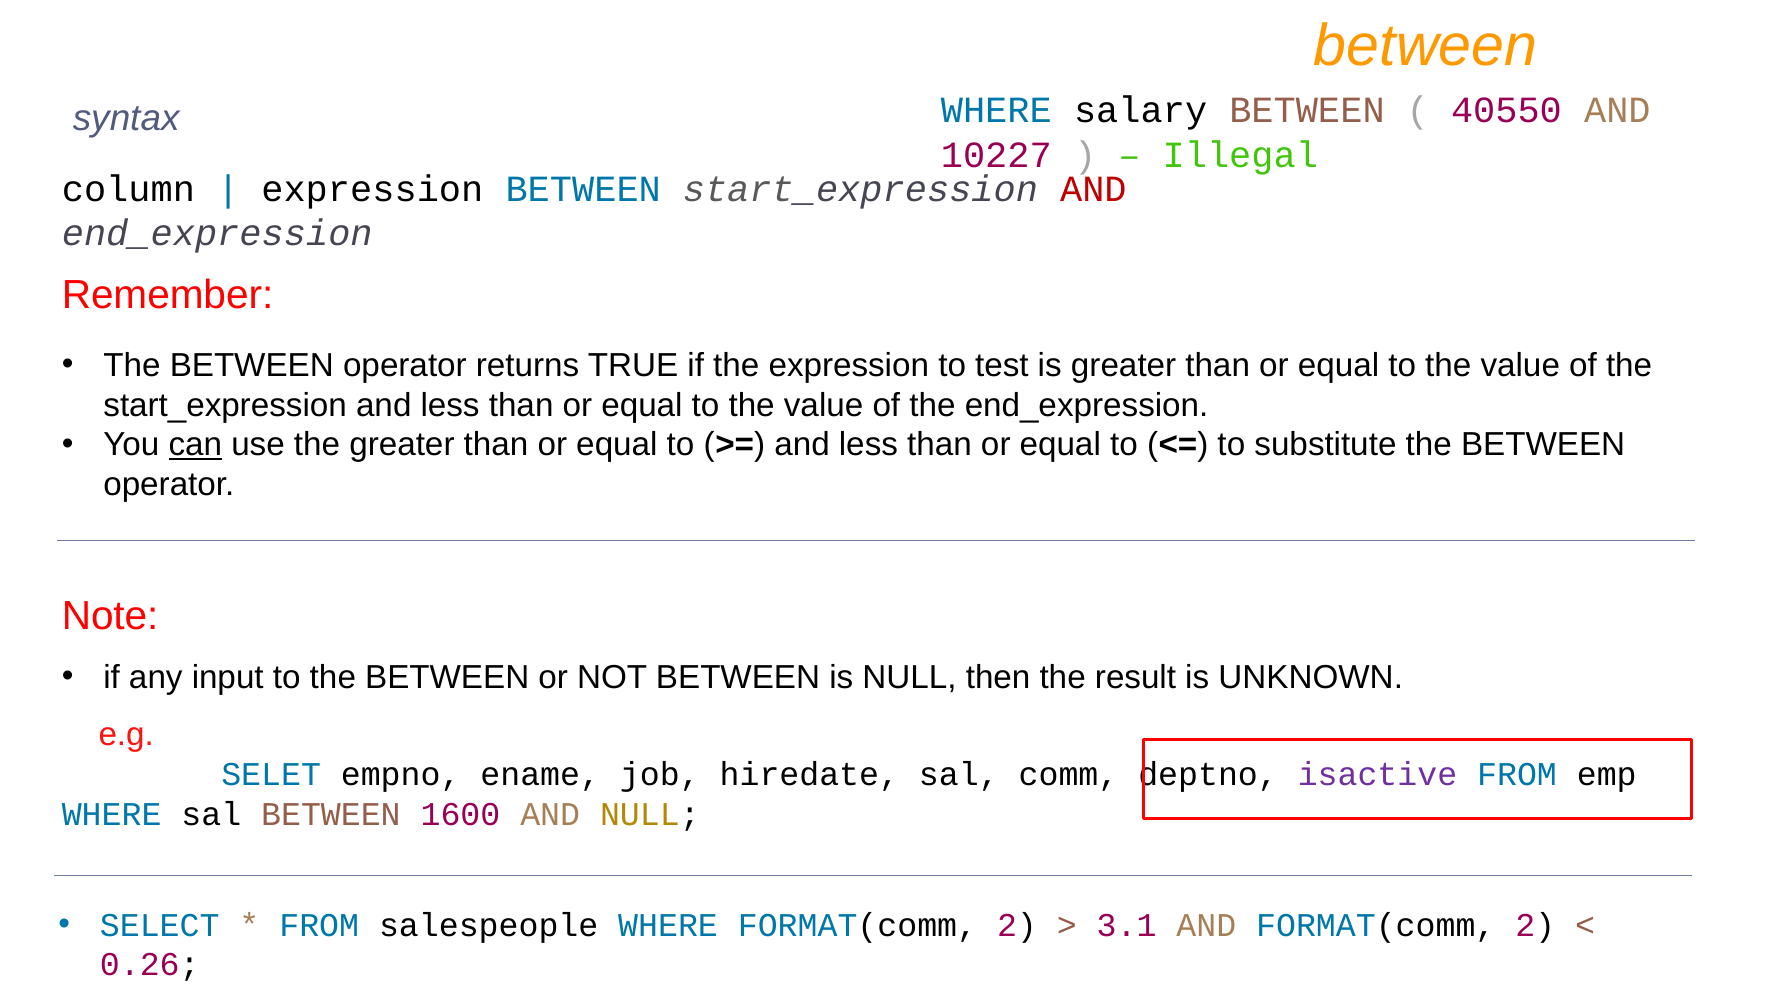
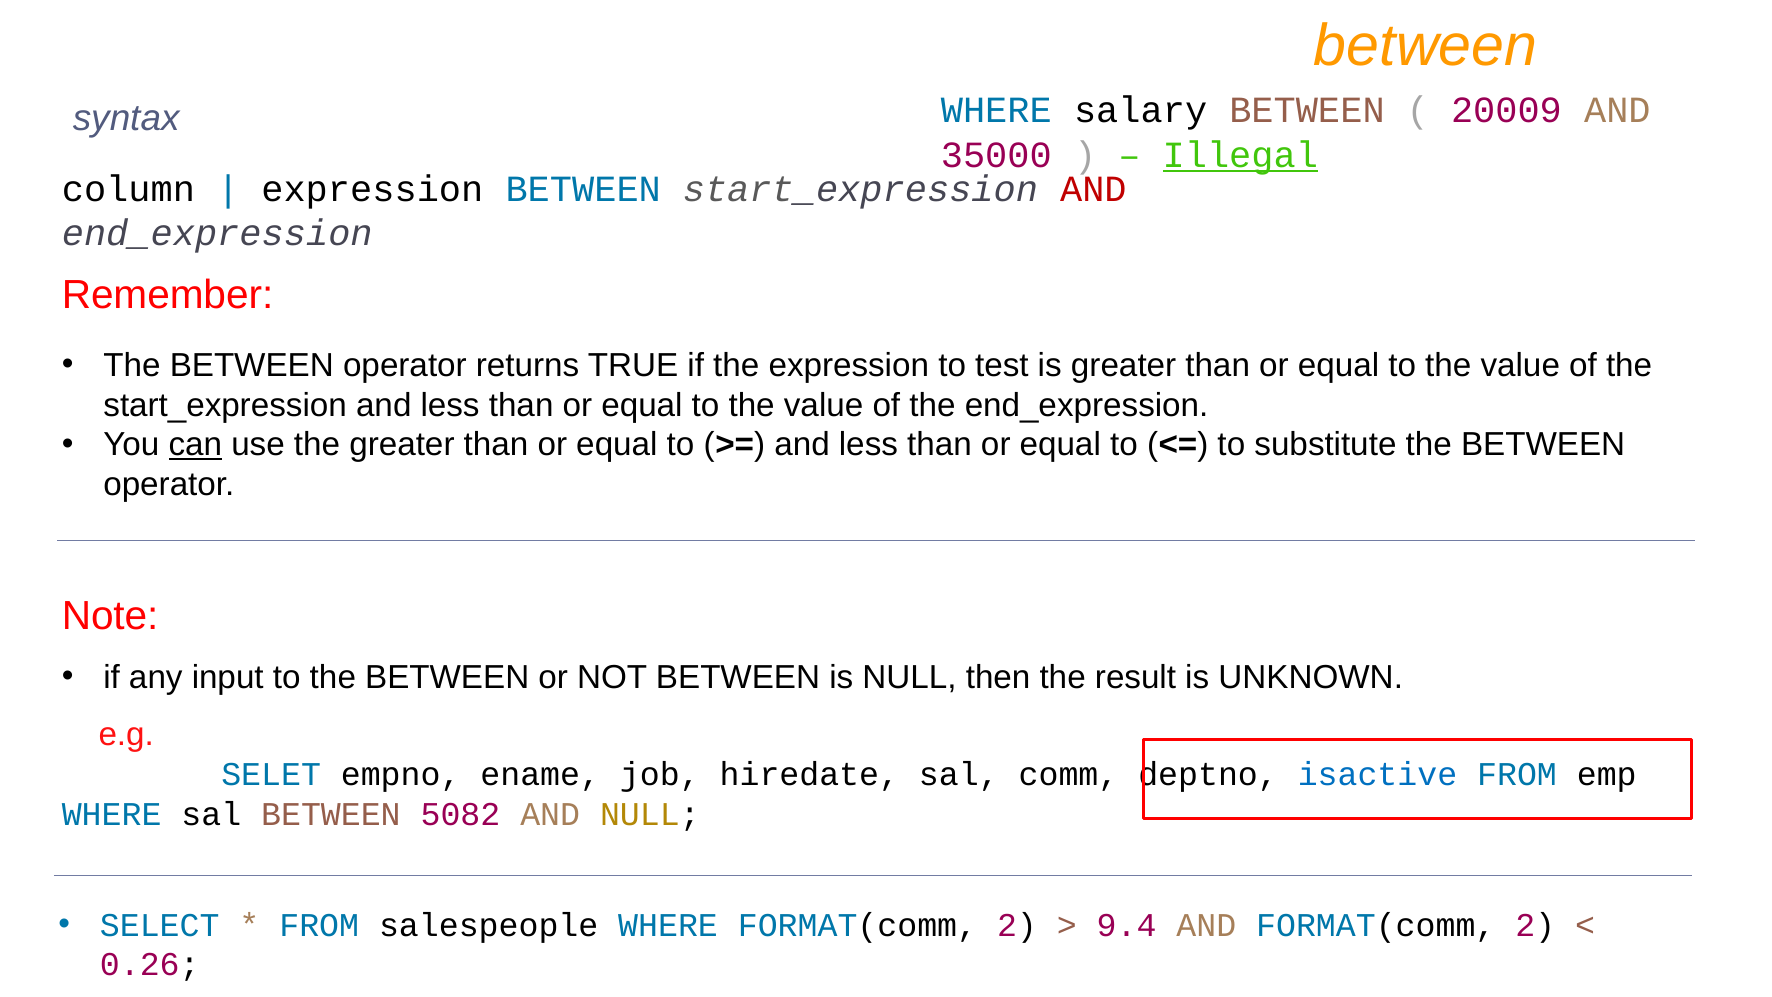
40550: 40550 -> 20009
10227: 10227 -> 35000
Illegal underline: none -> present
isactive colour: purple -> blue
1600: 1600 -> 5082
3.1: 3.1 -> 9.4
